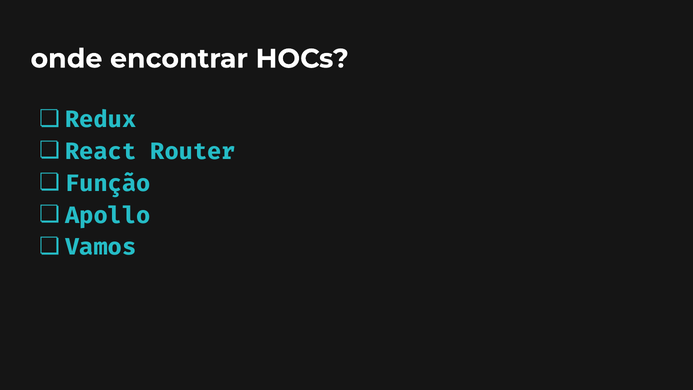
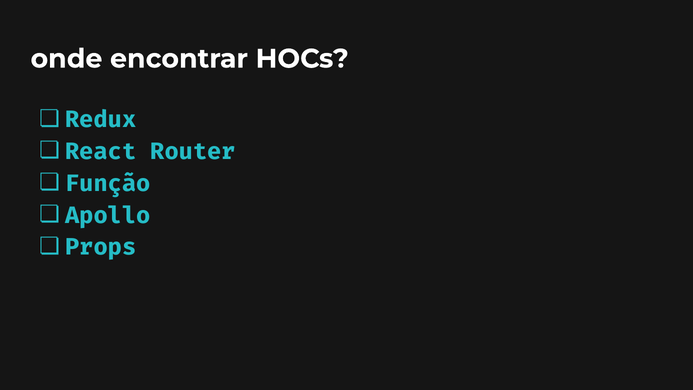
Vamos: Vamos -> Props
